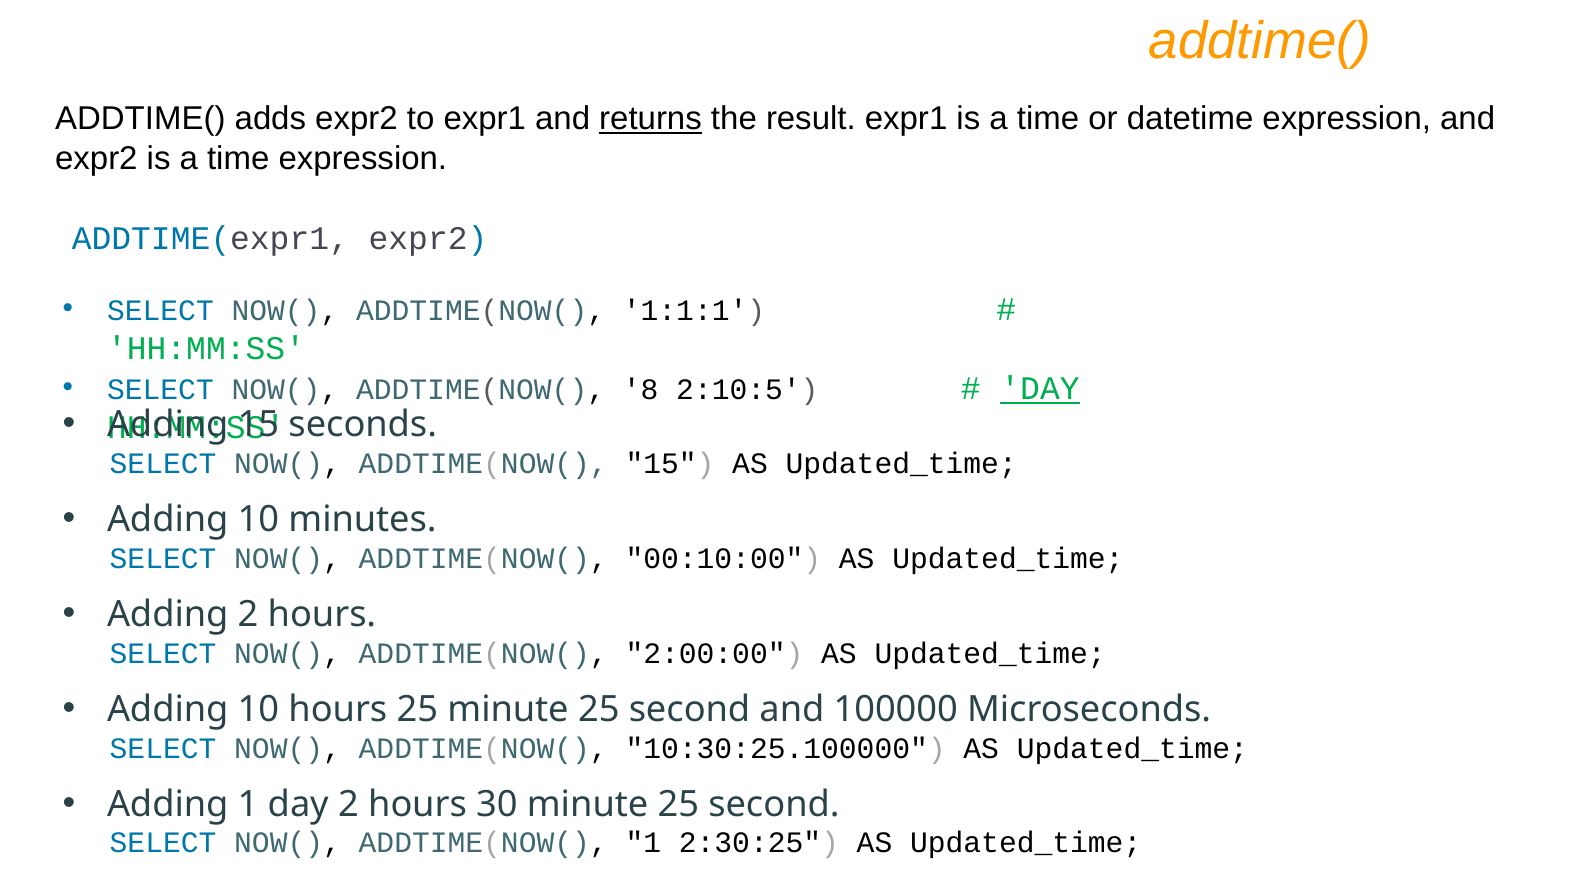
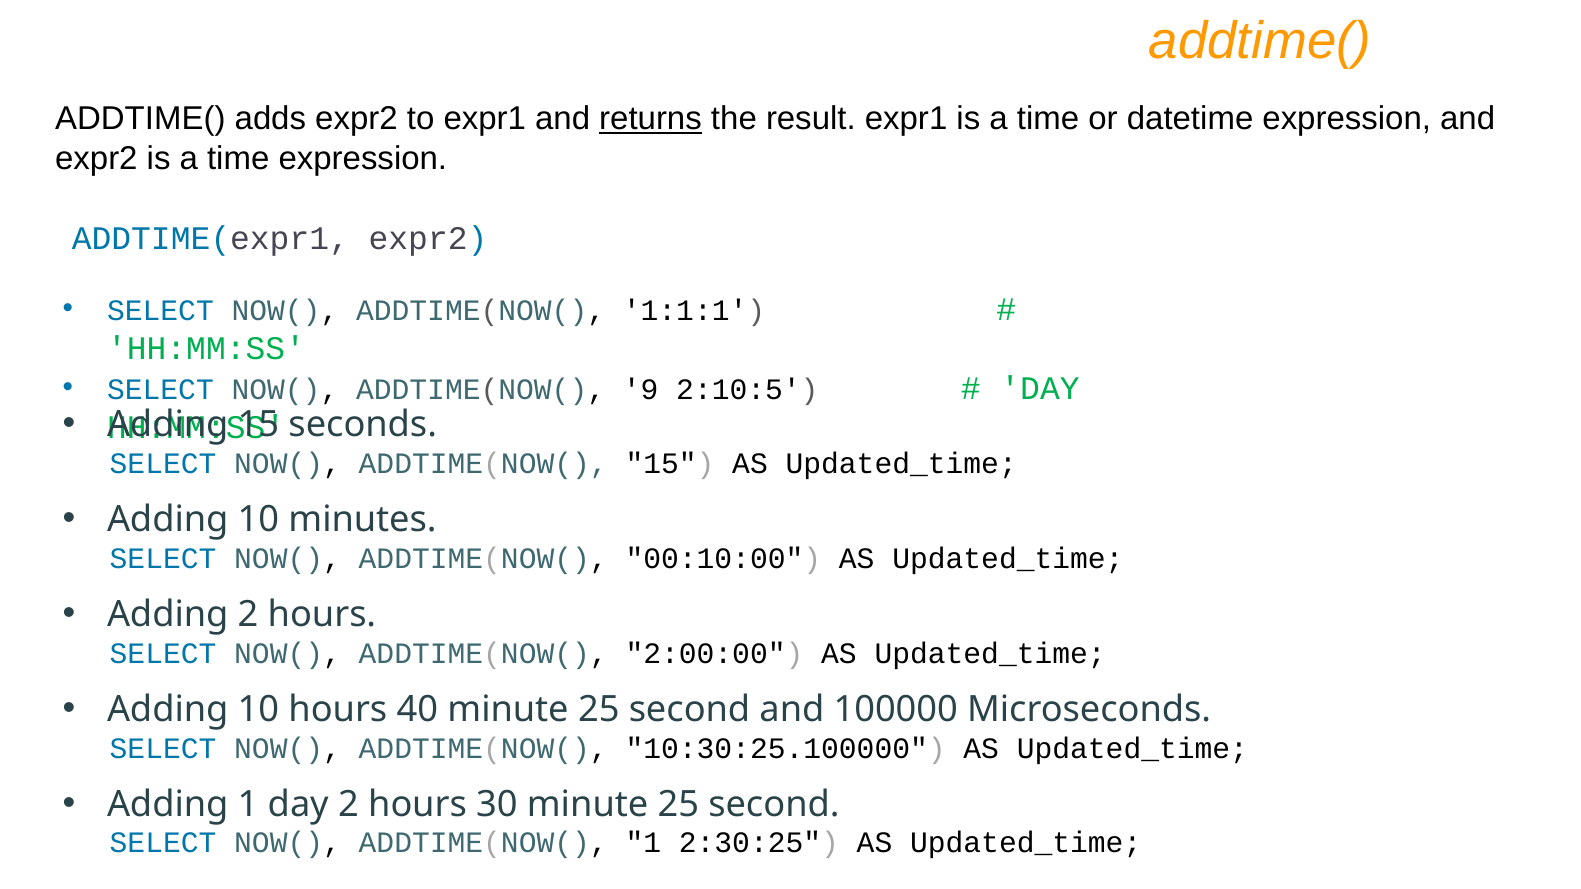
8: 8 -> 9
DAY at (1040, 389) underline: present -> none
hours 25: 25 -> 40
